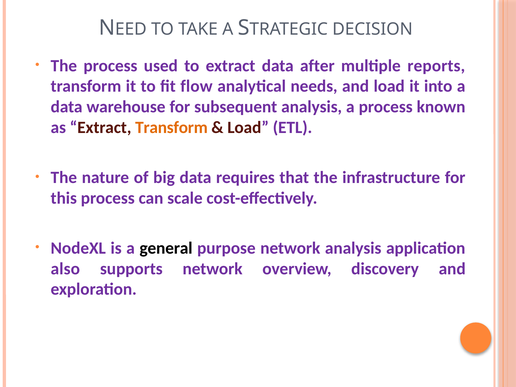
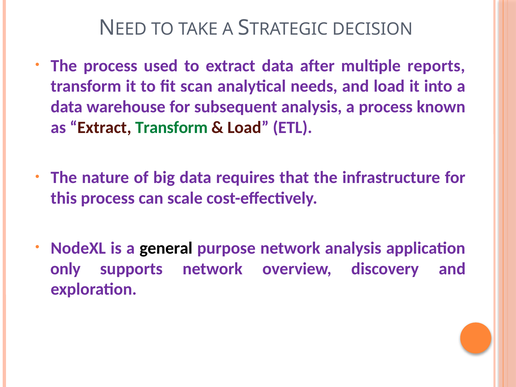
flow: flow -> scan
Transform at (171, 128) colour: orange -> green
also: also -> only
